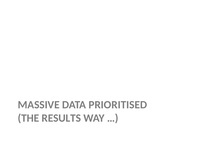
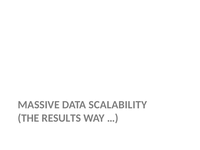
PRIORITISED: PRIORITISED -> SCALABILITY
